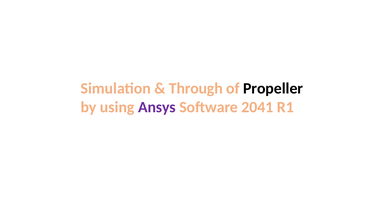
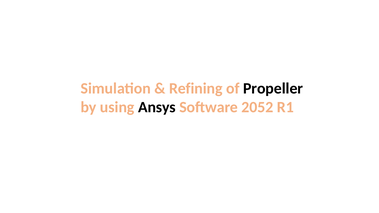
Through: Through -> Refining
Ansys colour: purple -> black
2041: 2041 -> 2052
